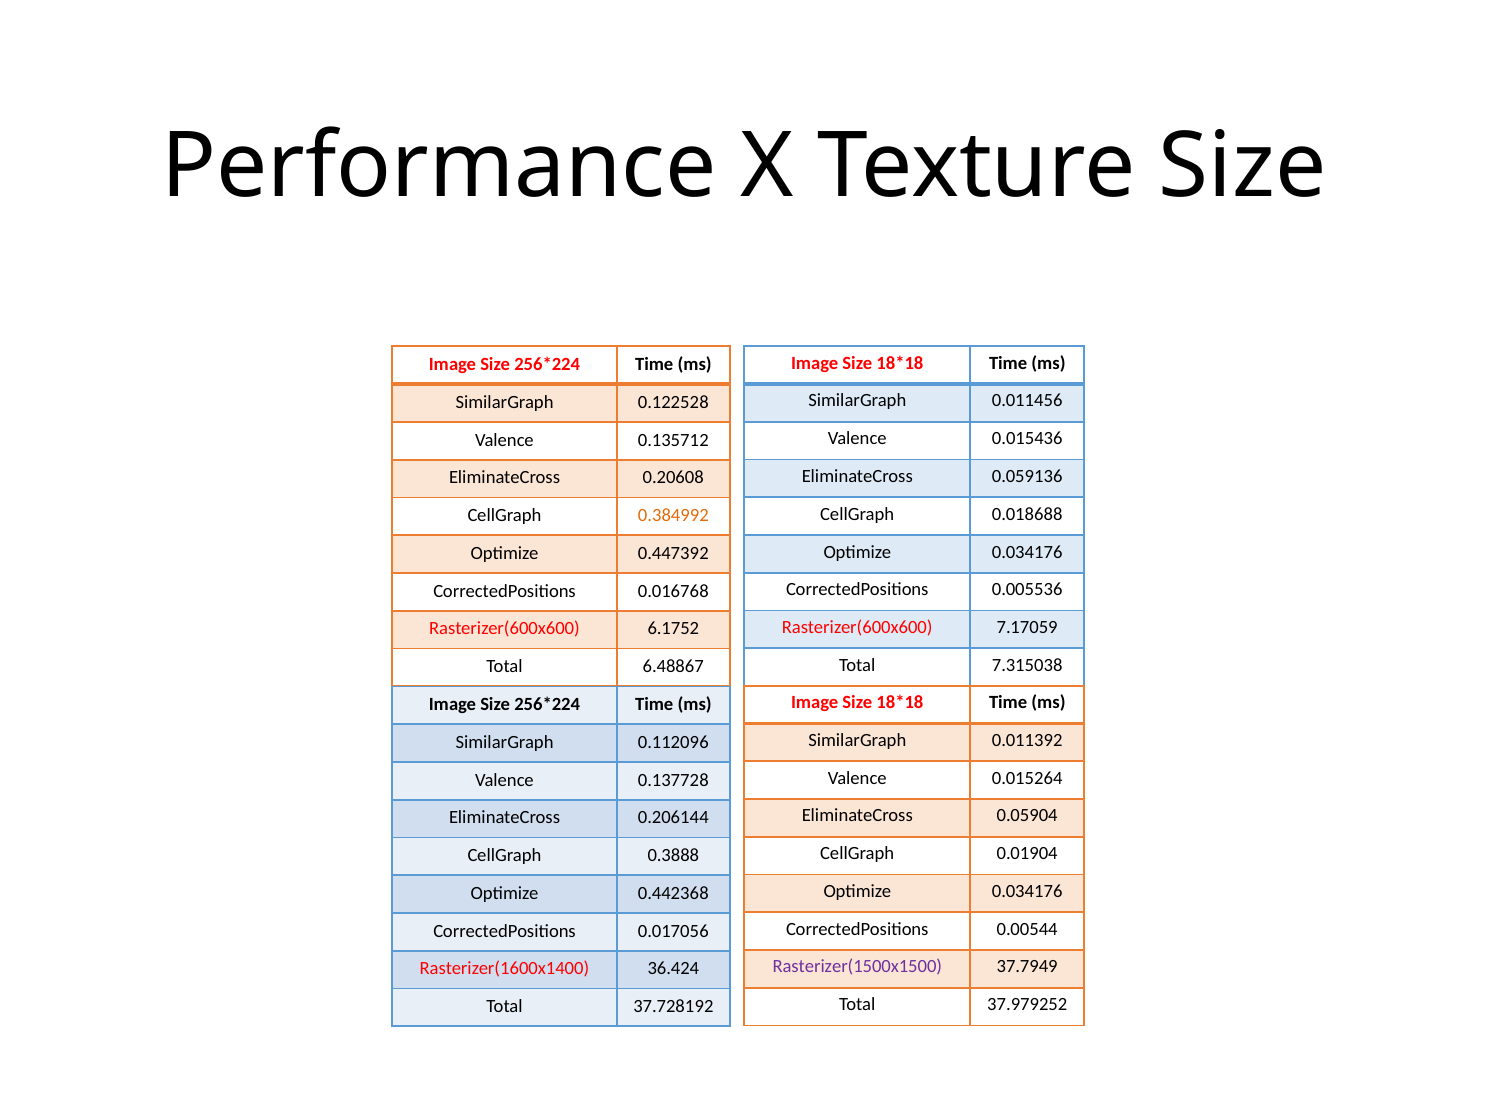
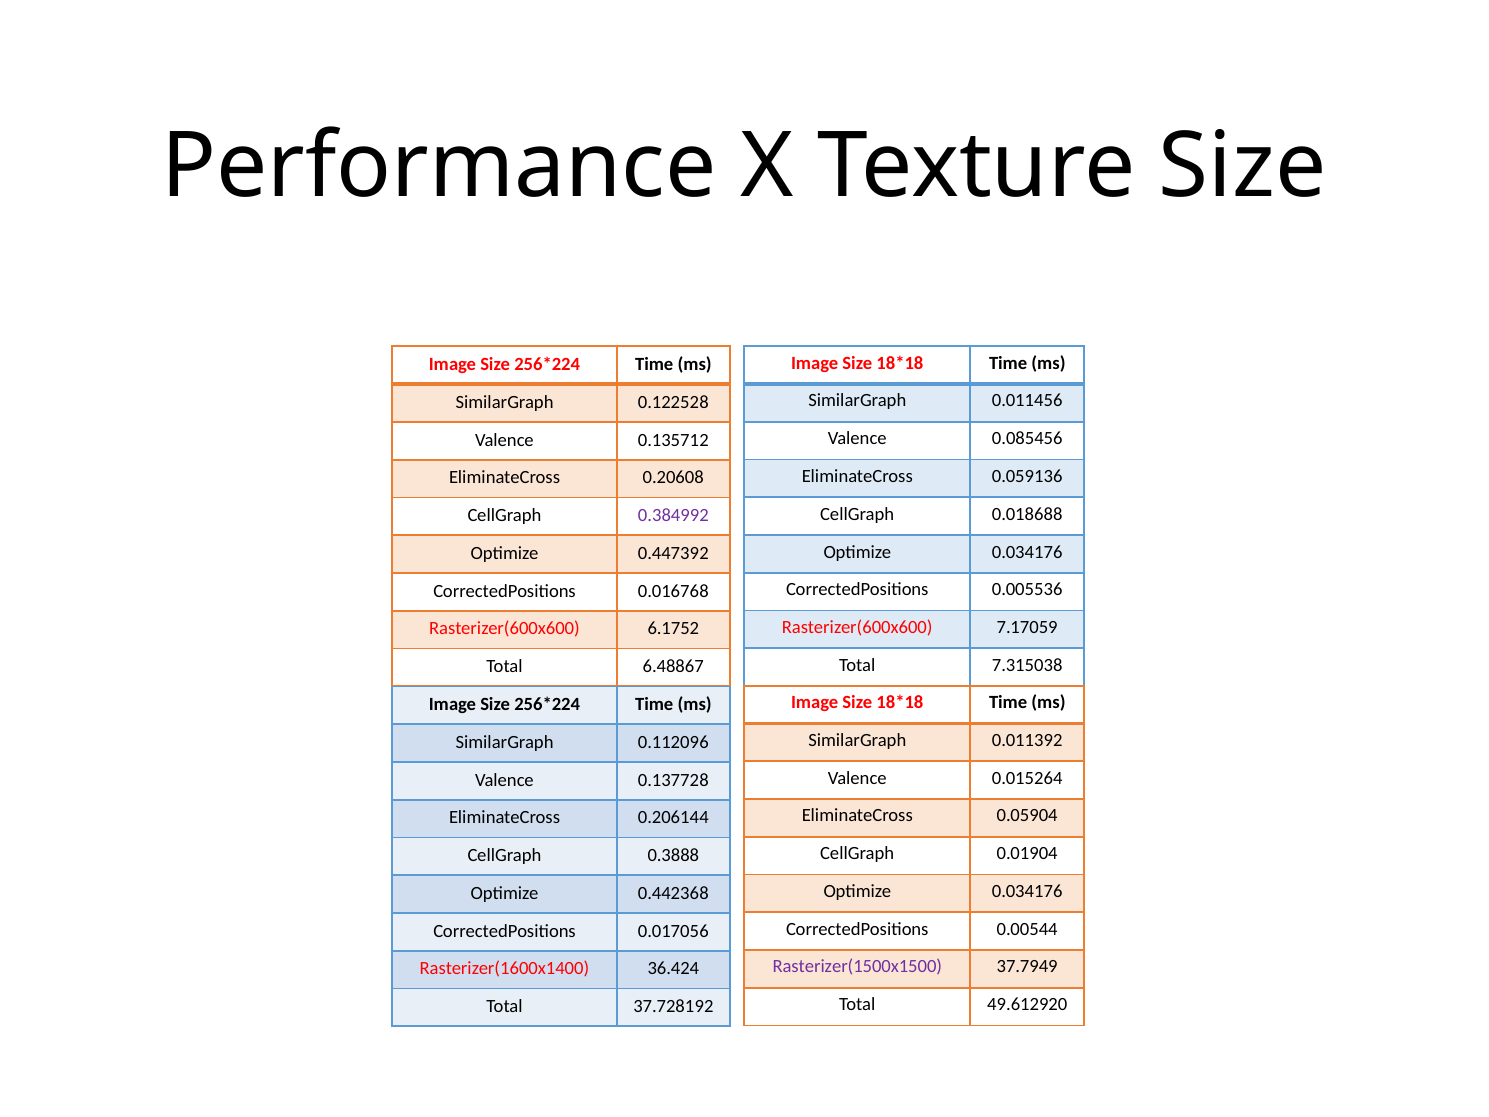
0.015436: 0.015436 -> 0.085456
0.384992 colour: orange -> purple
37.979252: 37.979252 -> 49.612920
